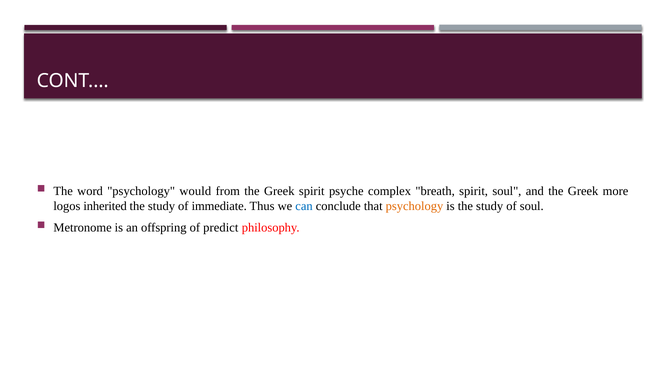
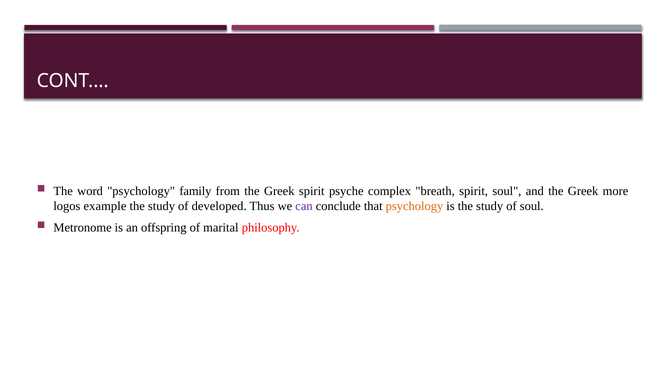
would: would -> family
inherited: inherited -> example
immediate: immediate -> developed
can colour: blue -> purple
predict: predict -> marital
